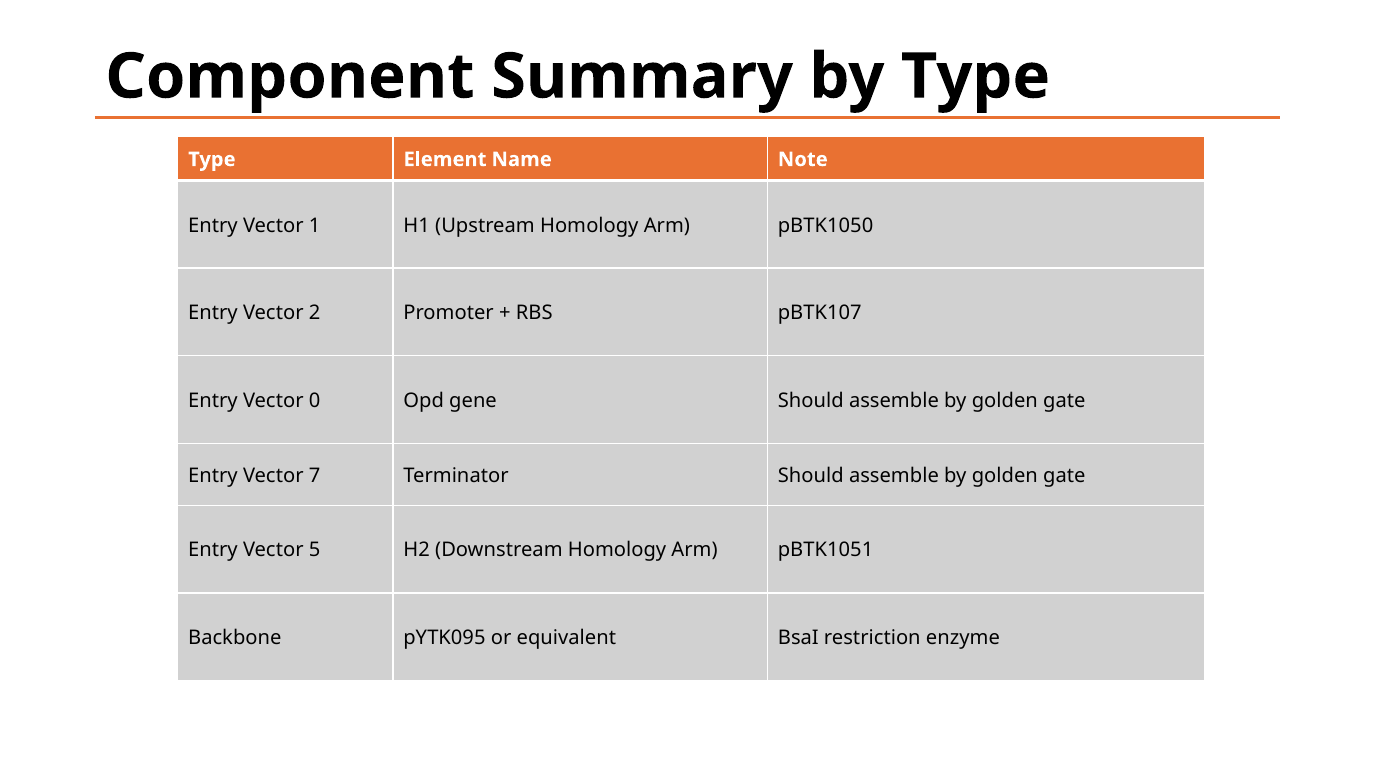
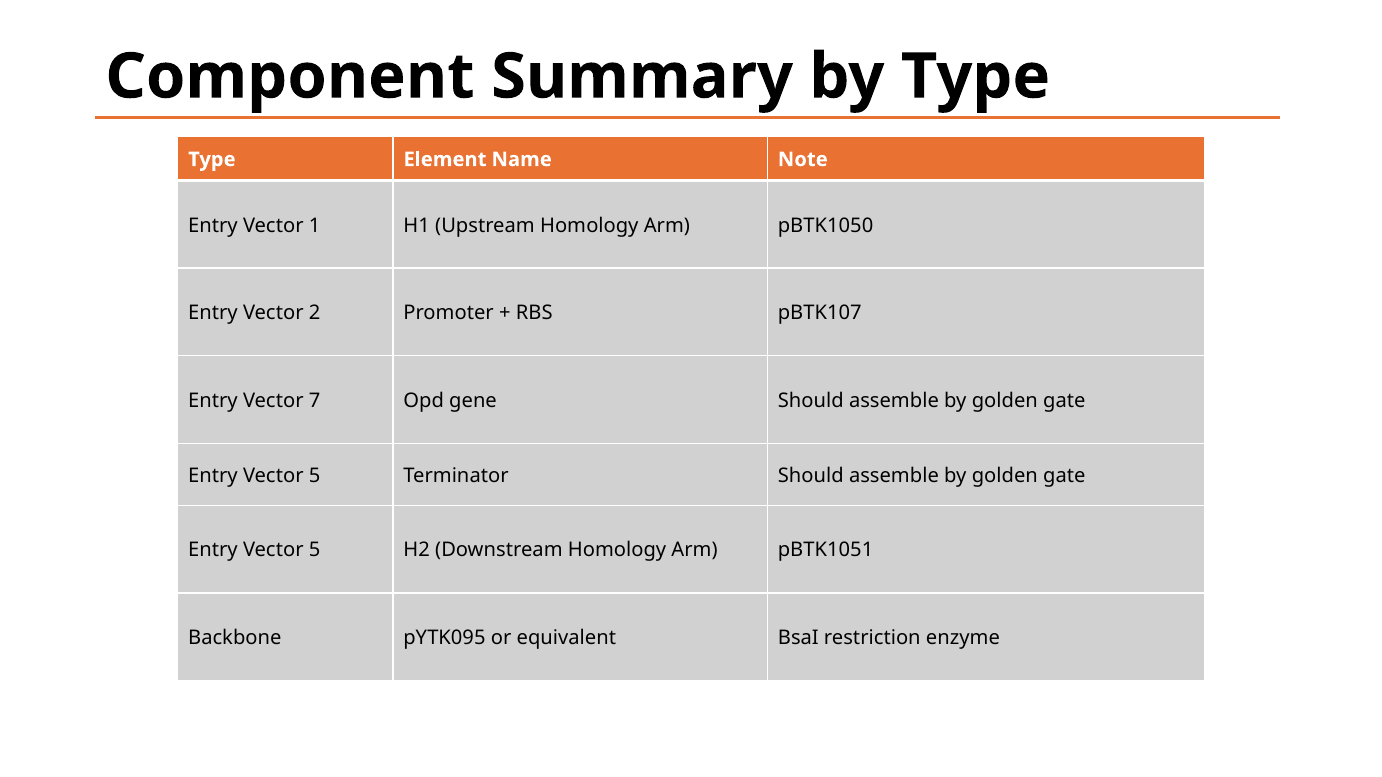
0: 0 -> 7
7 at (315, 476): 7 -> 5
